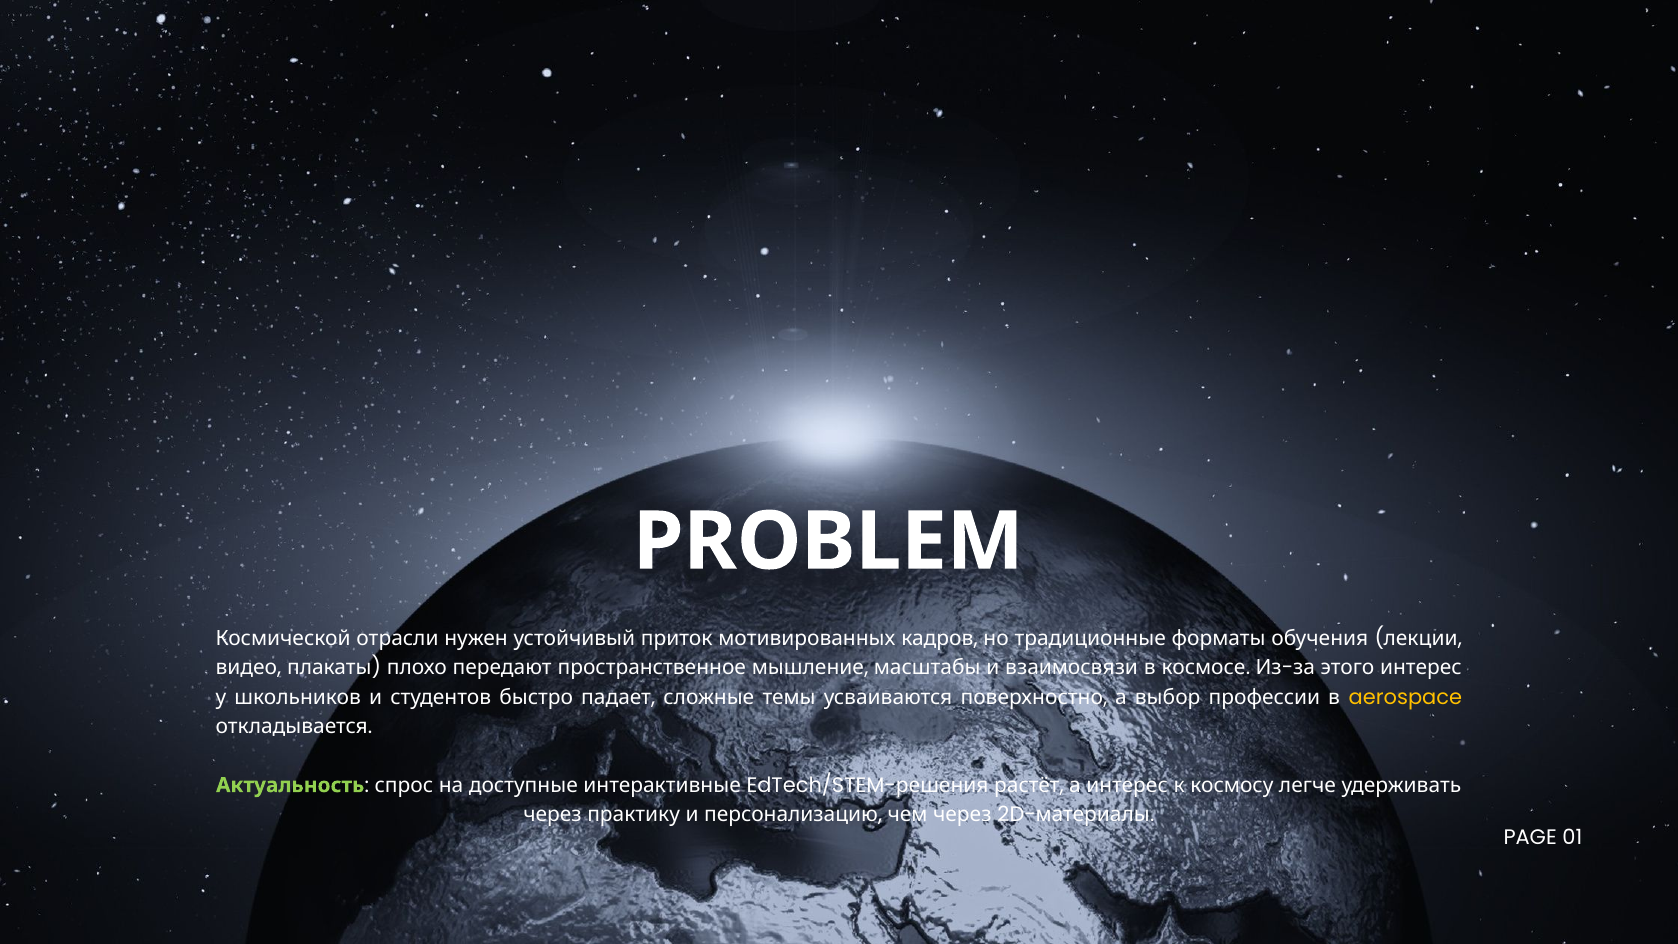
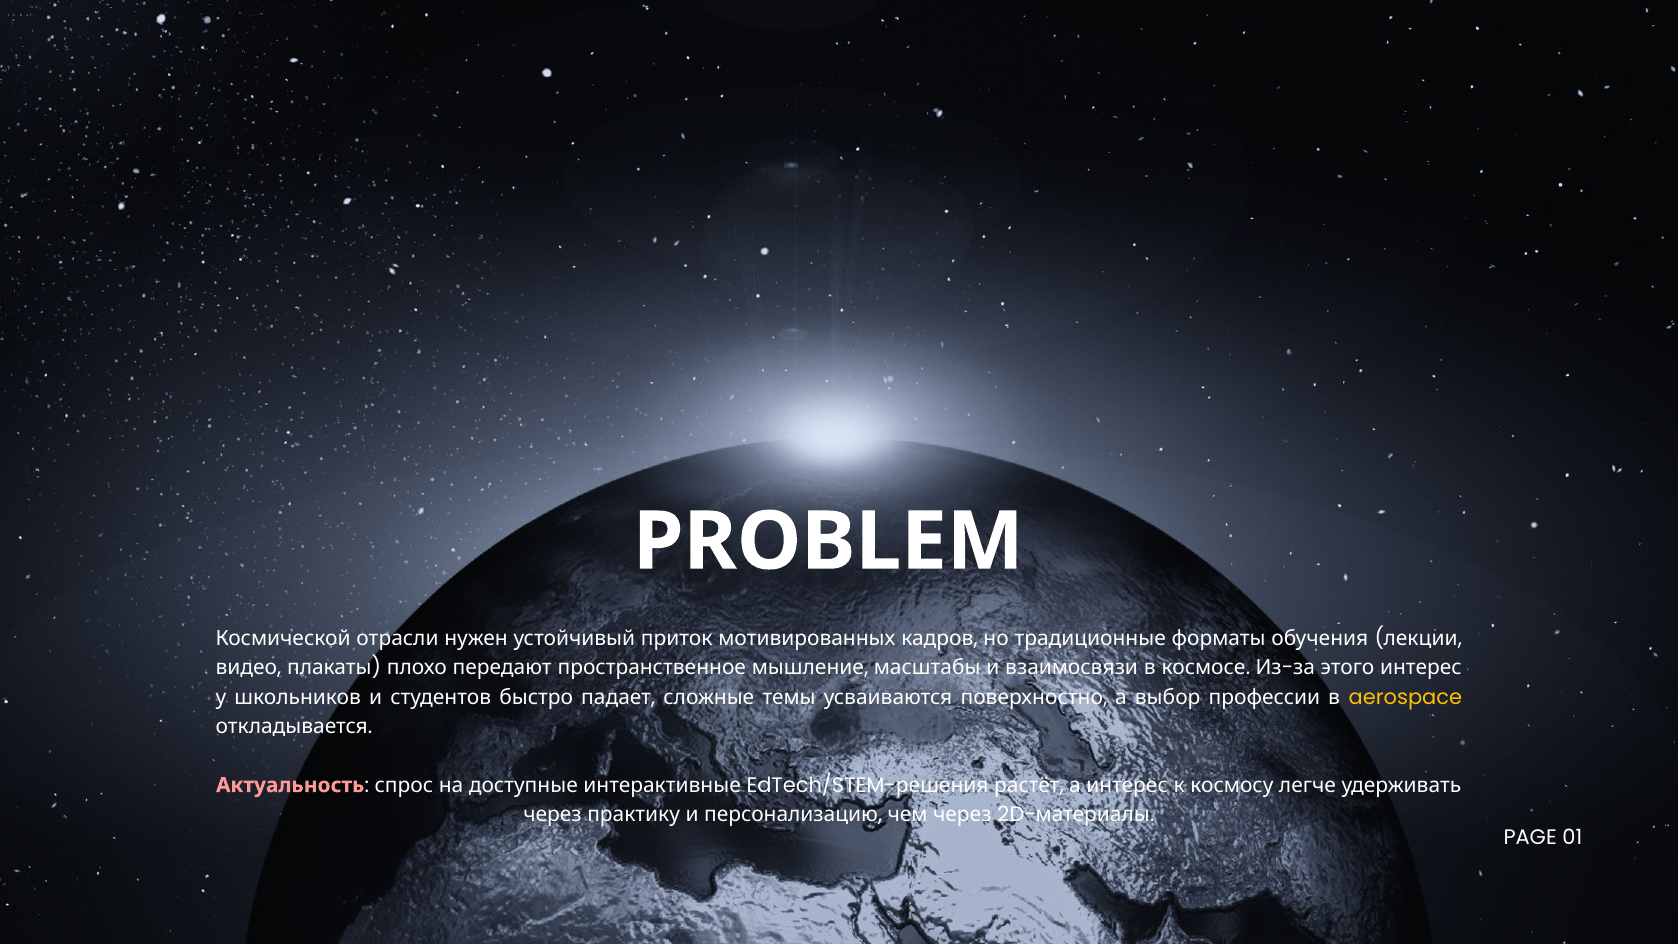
Актуальность colour: light green -> pink
